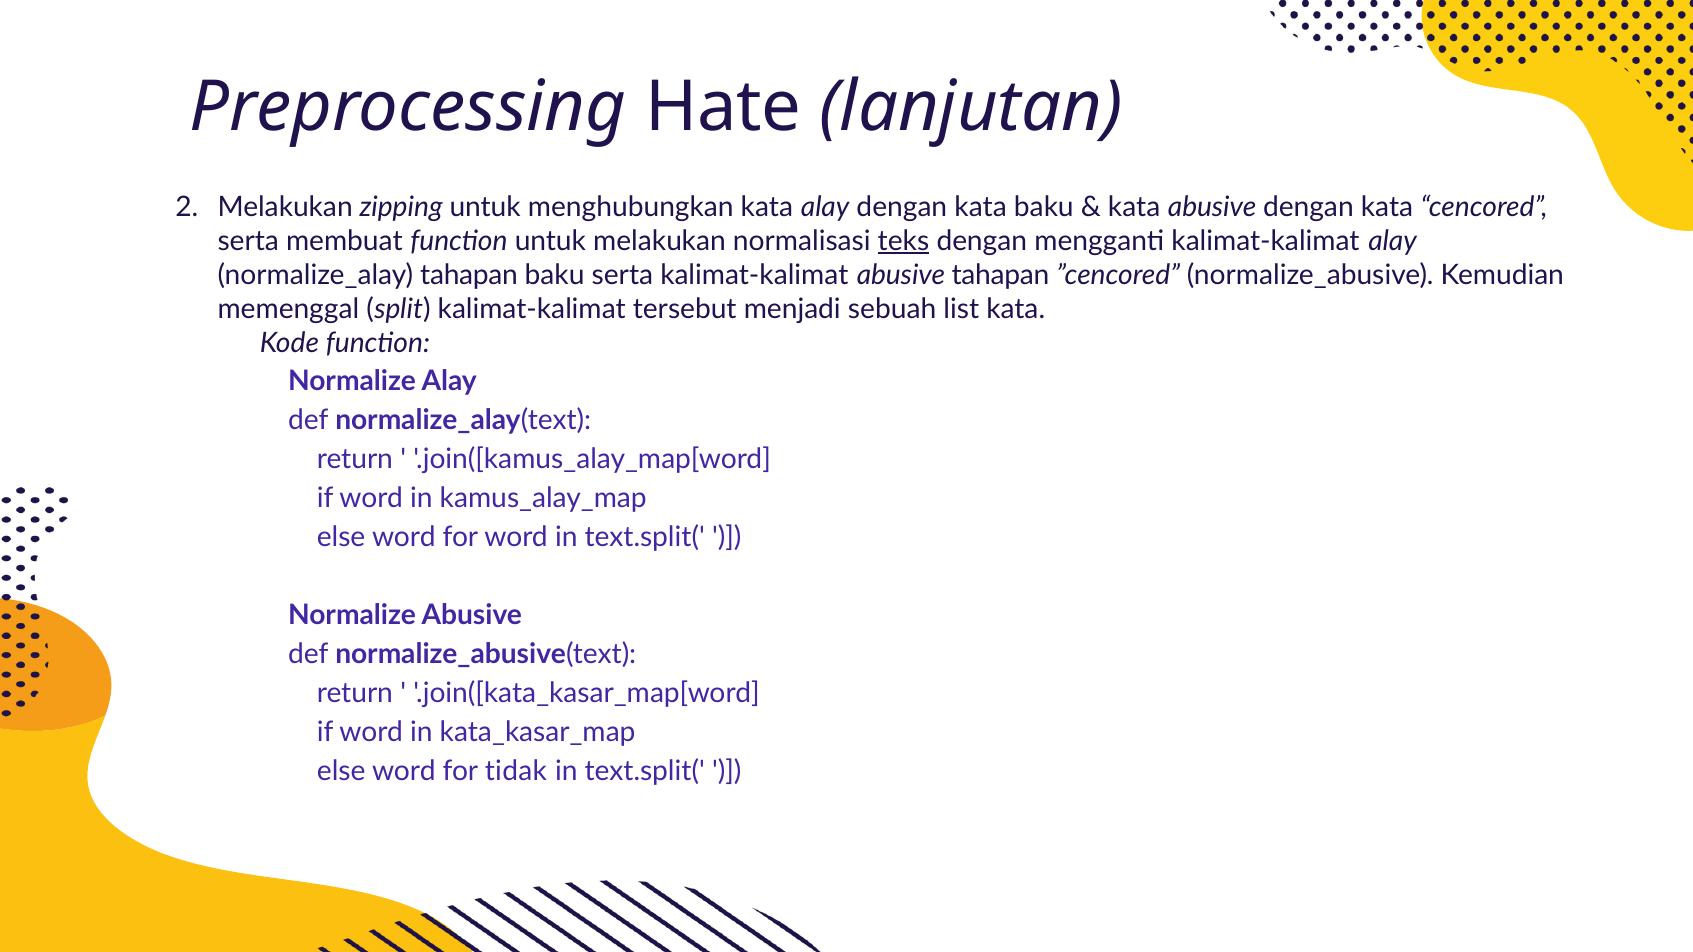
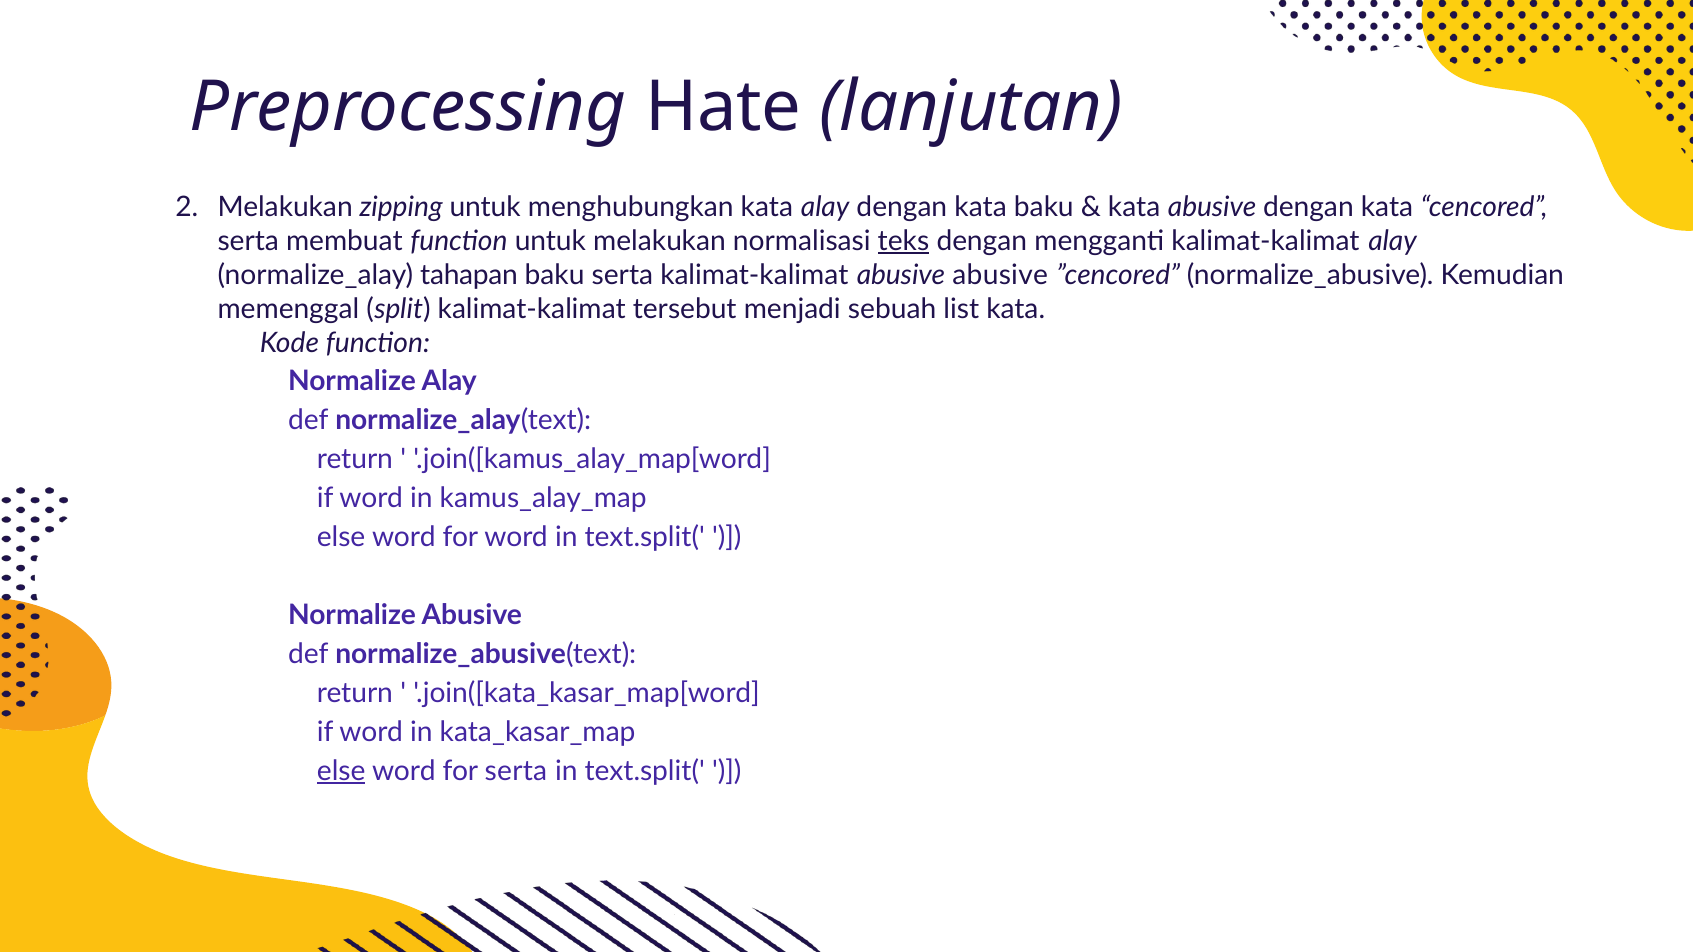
abusive tahapan: tahapan -> abusive
else at (341, 771) underline: none -> present
for tidak: tidak -> serta
